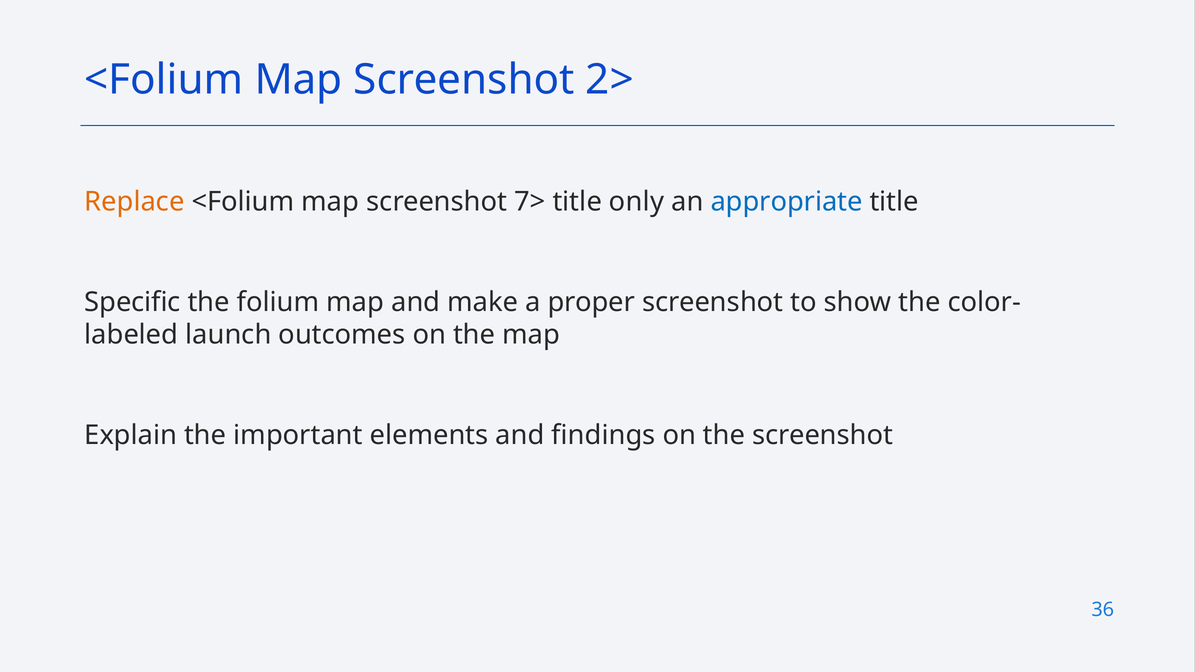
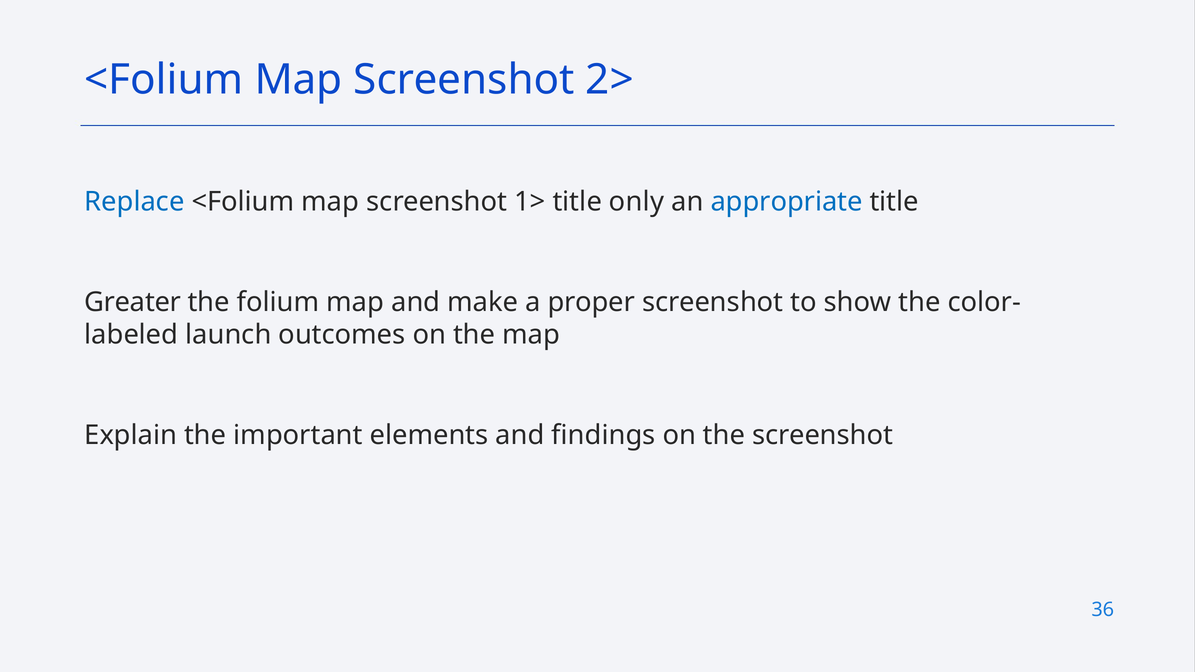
Replace colour: orange -> blue
7>: 7> -> 1>
Specific: Specific -> Greater
